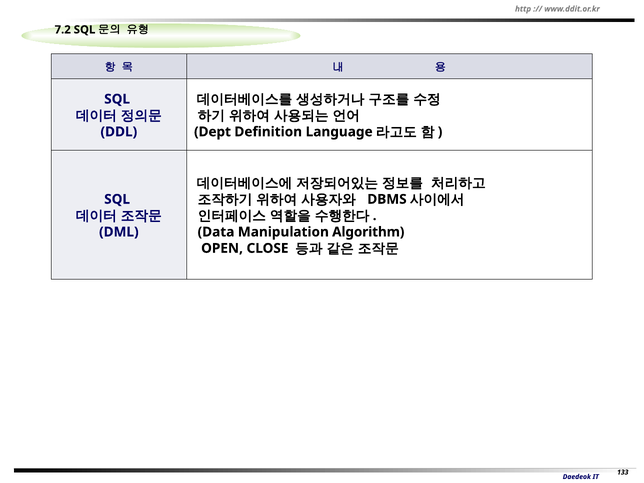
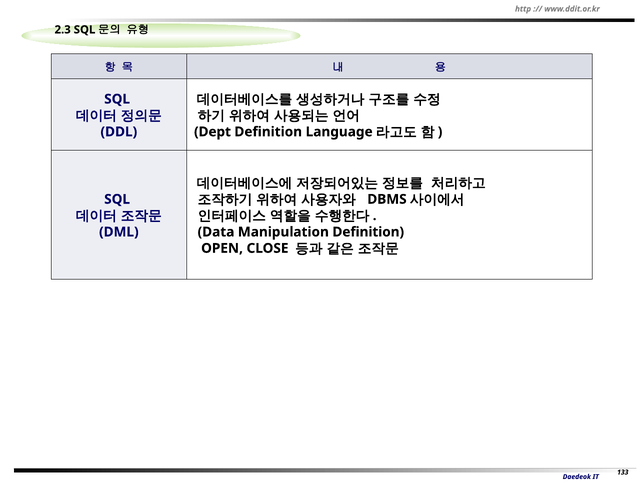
7.2: 7.2 -> 2.3
Manipulation Algorithm: Algorithm -> Definition
